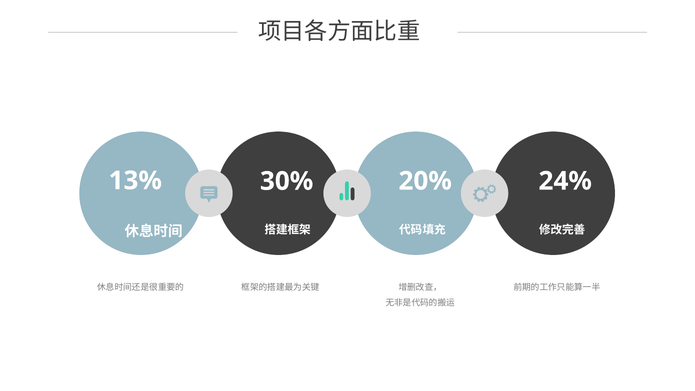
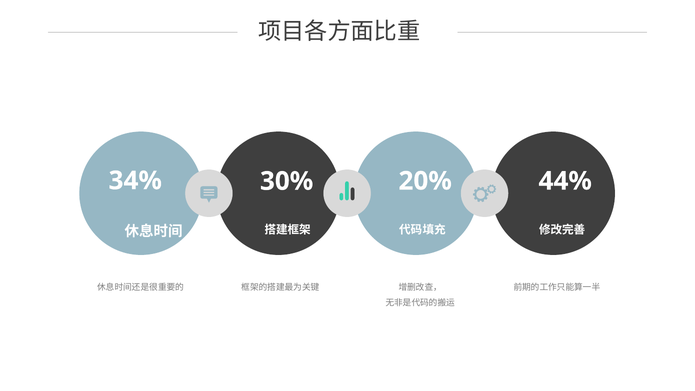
13%: 13% -> 34%
24%: 24% -> 44%
